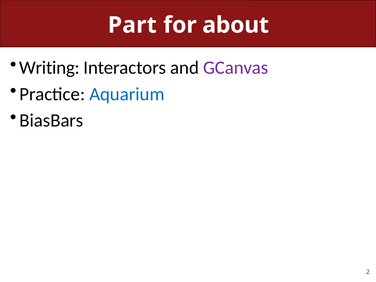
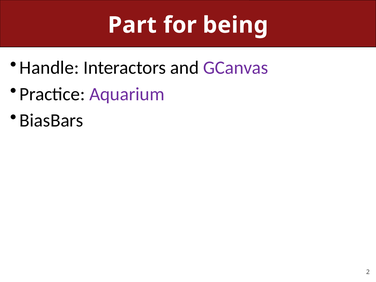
about: about -> being
Writing: Writing -> Handle
Aquarium colour: blue -> purple
